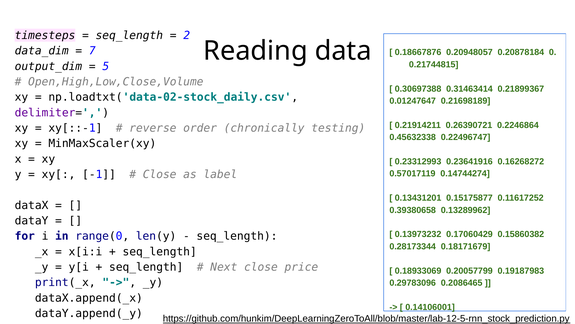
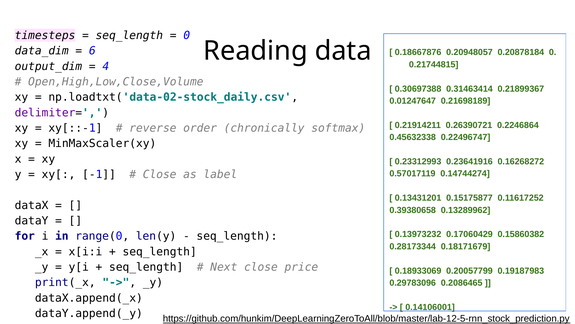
2 at (187, 35): 2 -> 0
7: 7 -> 6
5: 5 -> 4
testing: testing -> softmax
